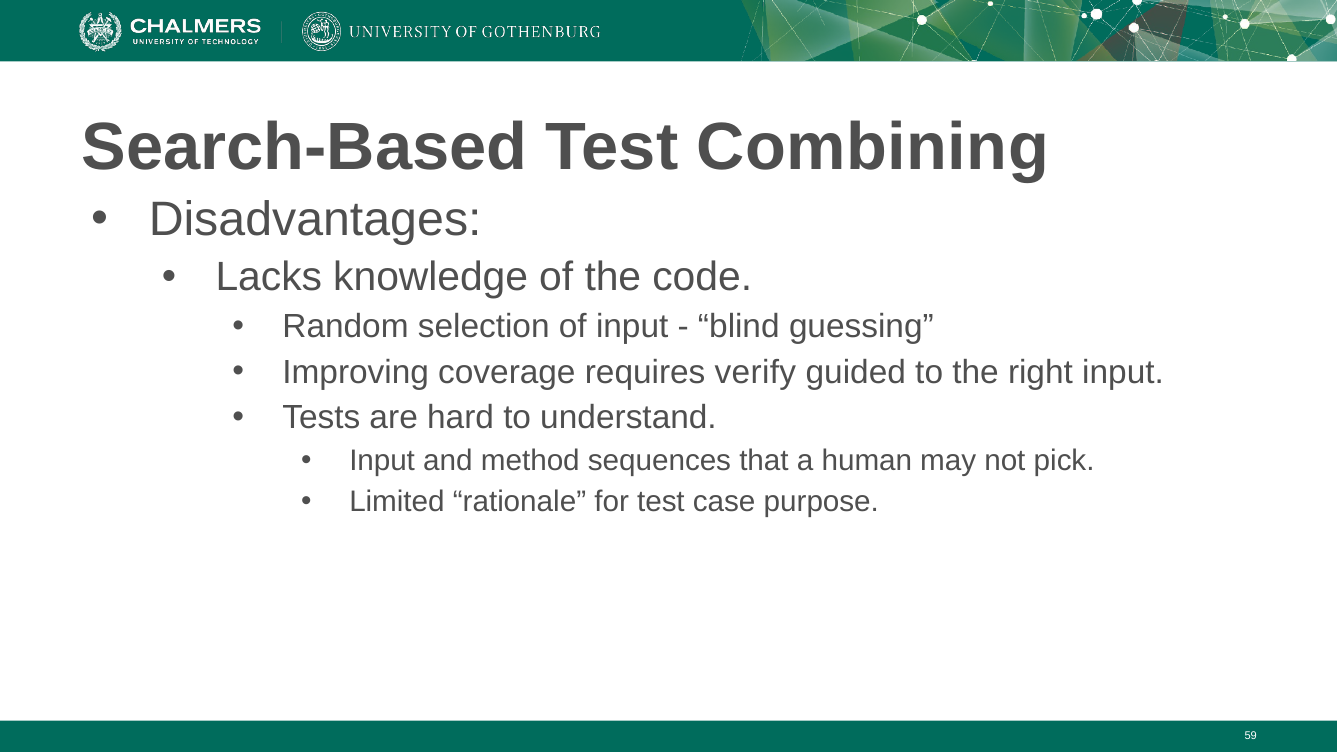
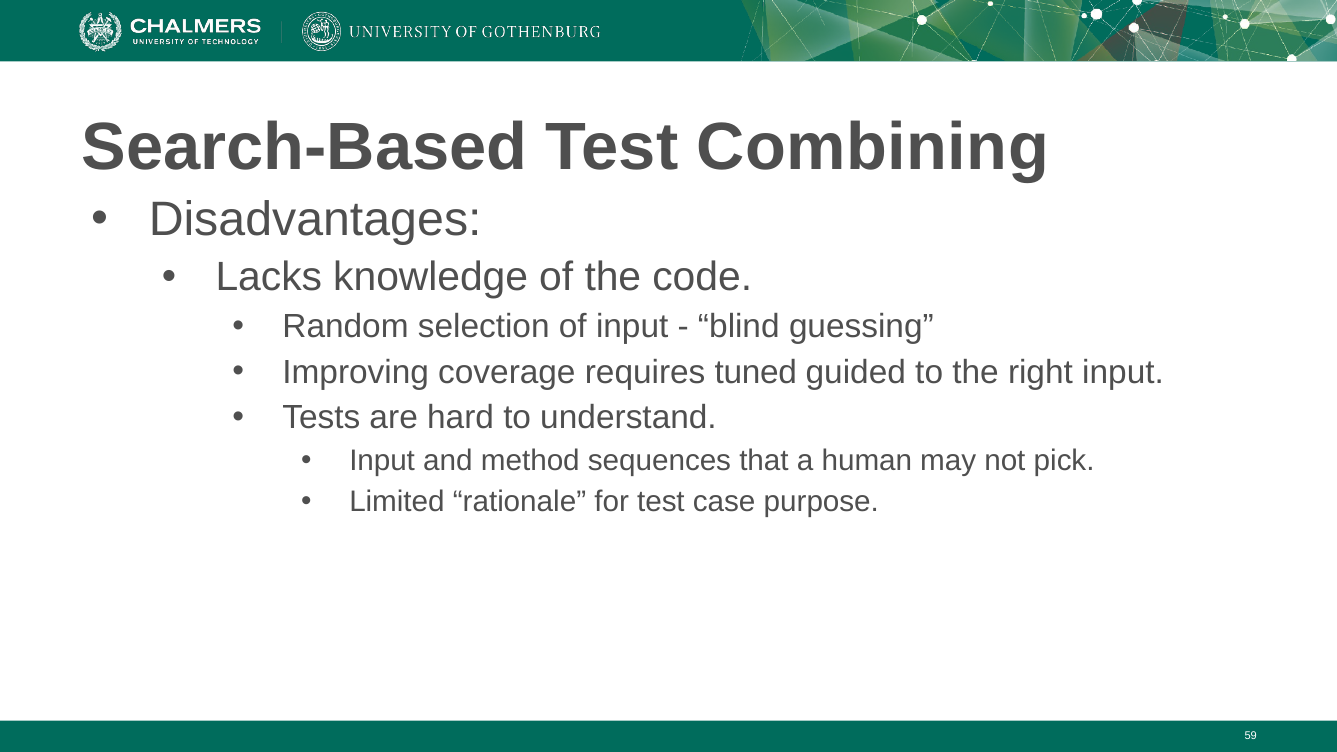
verify: verify -> tuned
